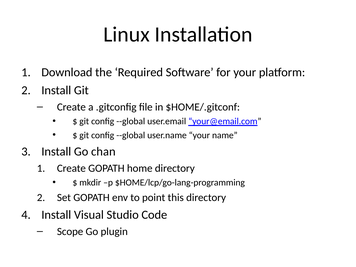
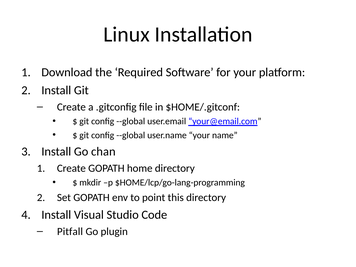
Scope: Scope -> Pitfall
